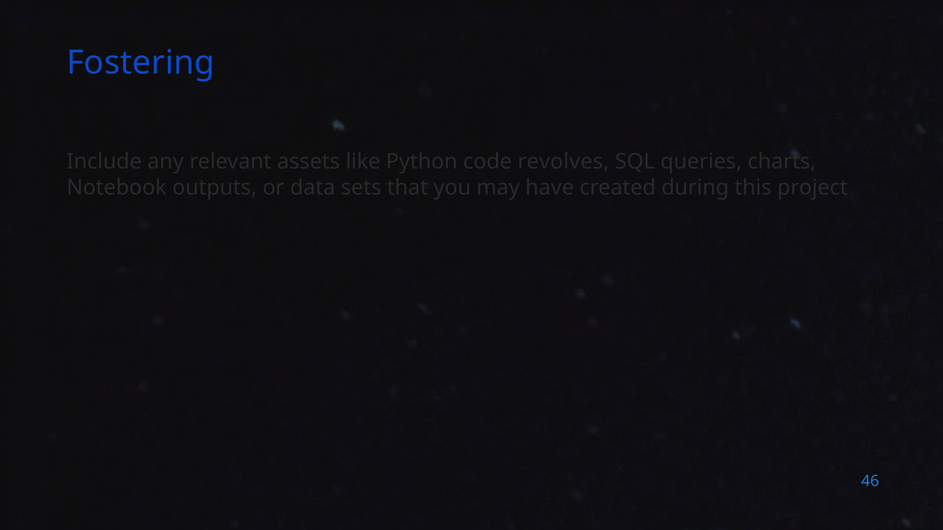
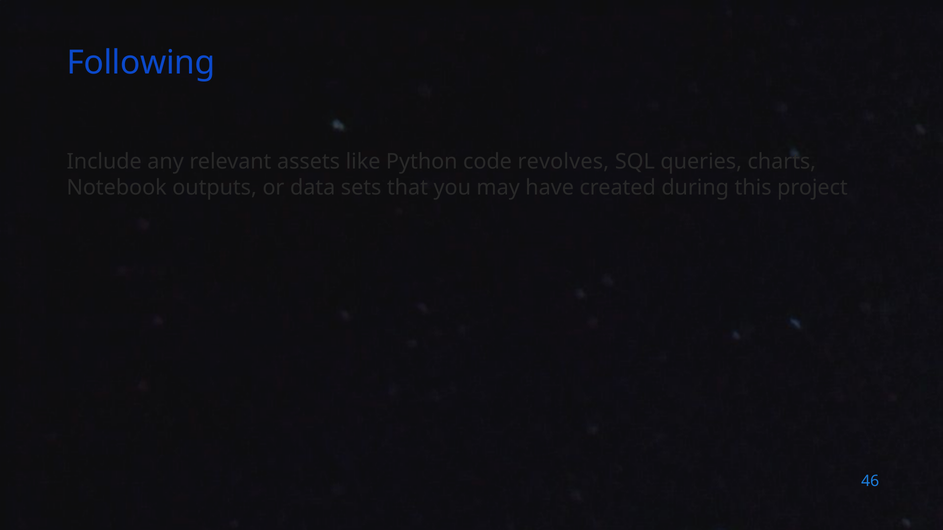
Fostering: Fostering -> Following
